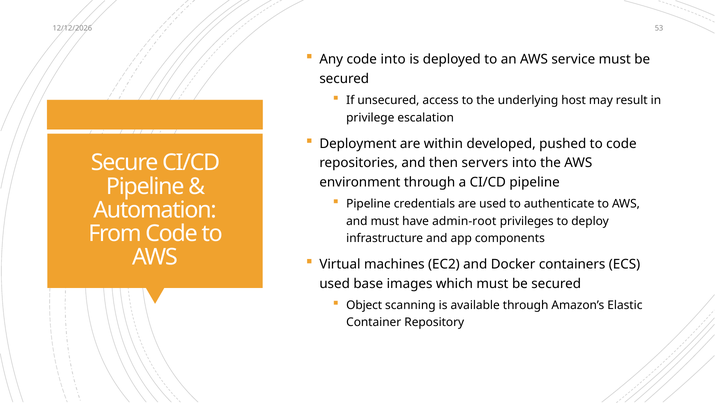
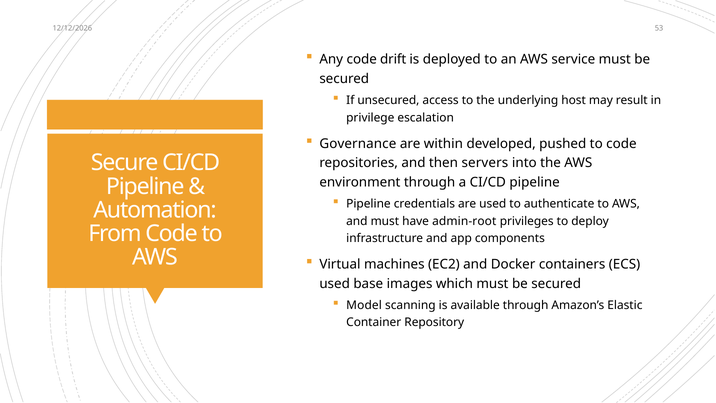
code into: into -> drift
Deployment: Deployment -> Governance
Object: Object -> Model
